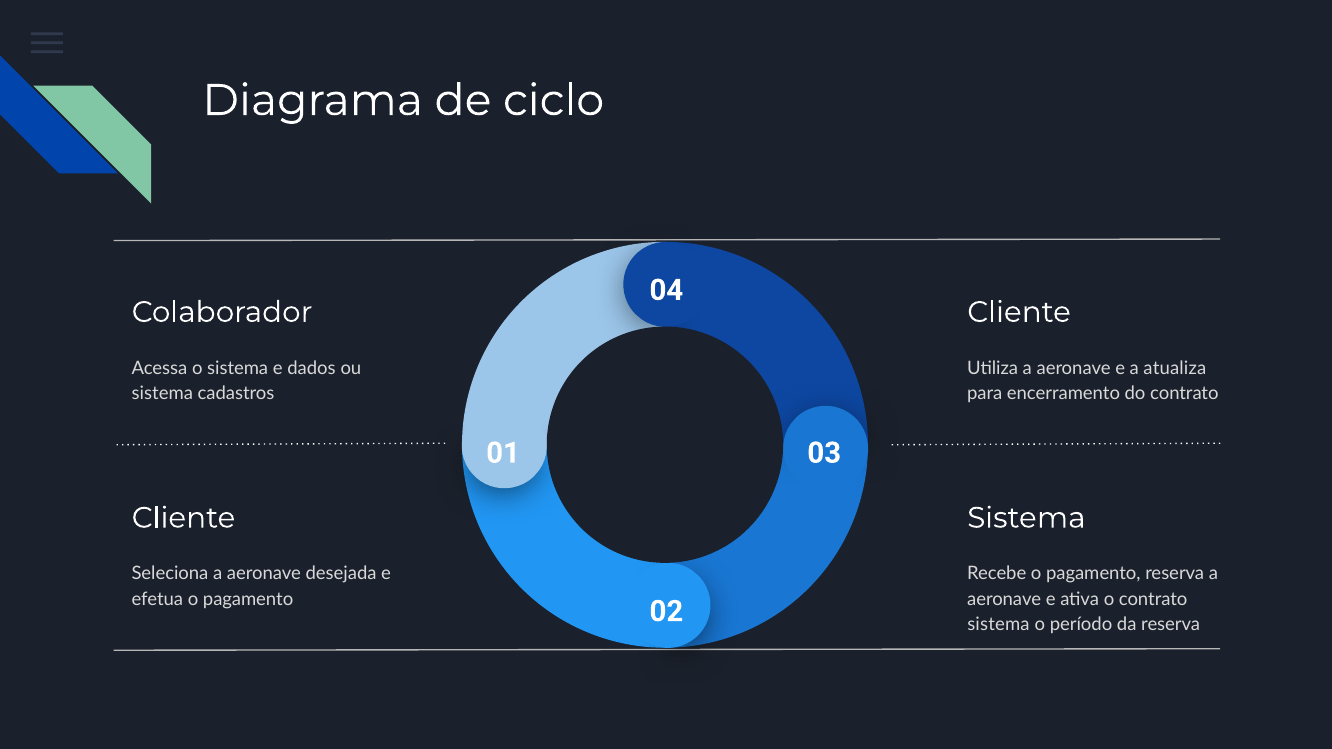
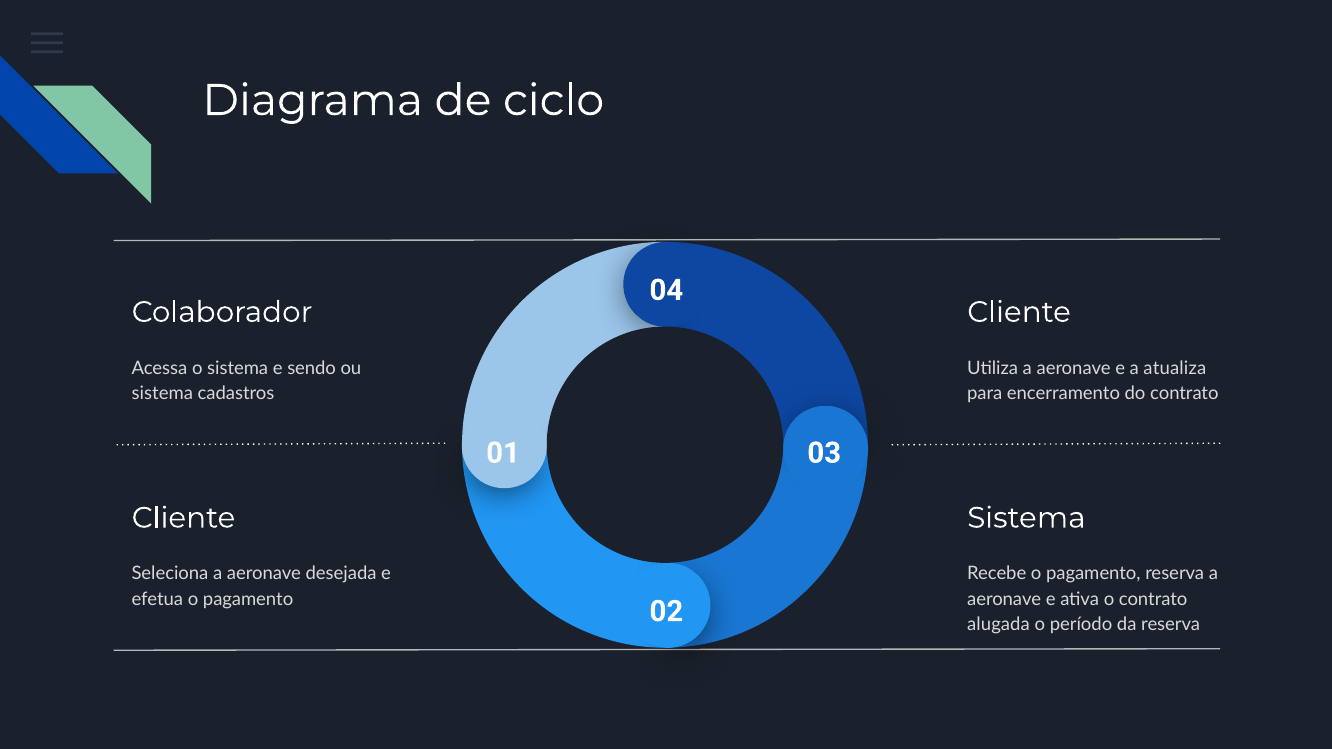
dados: dados -> sendo
sistema at (998, 625): sistema -> alugada
